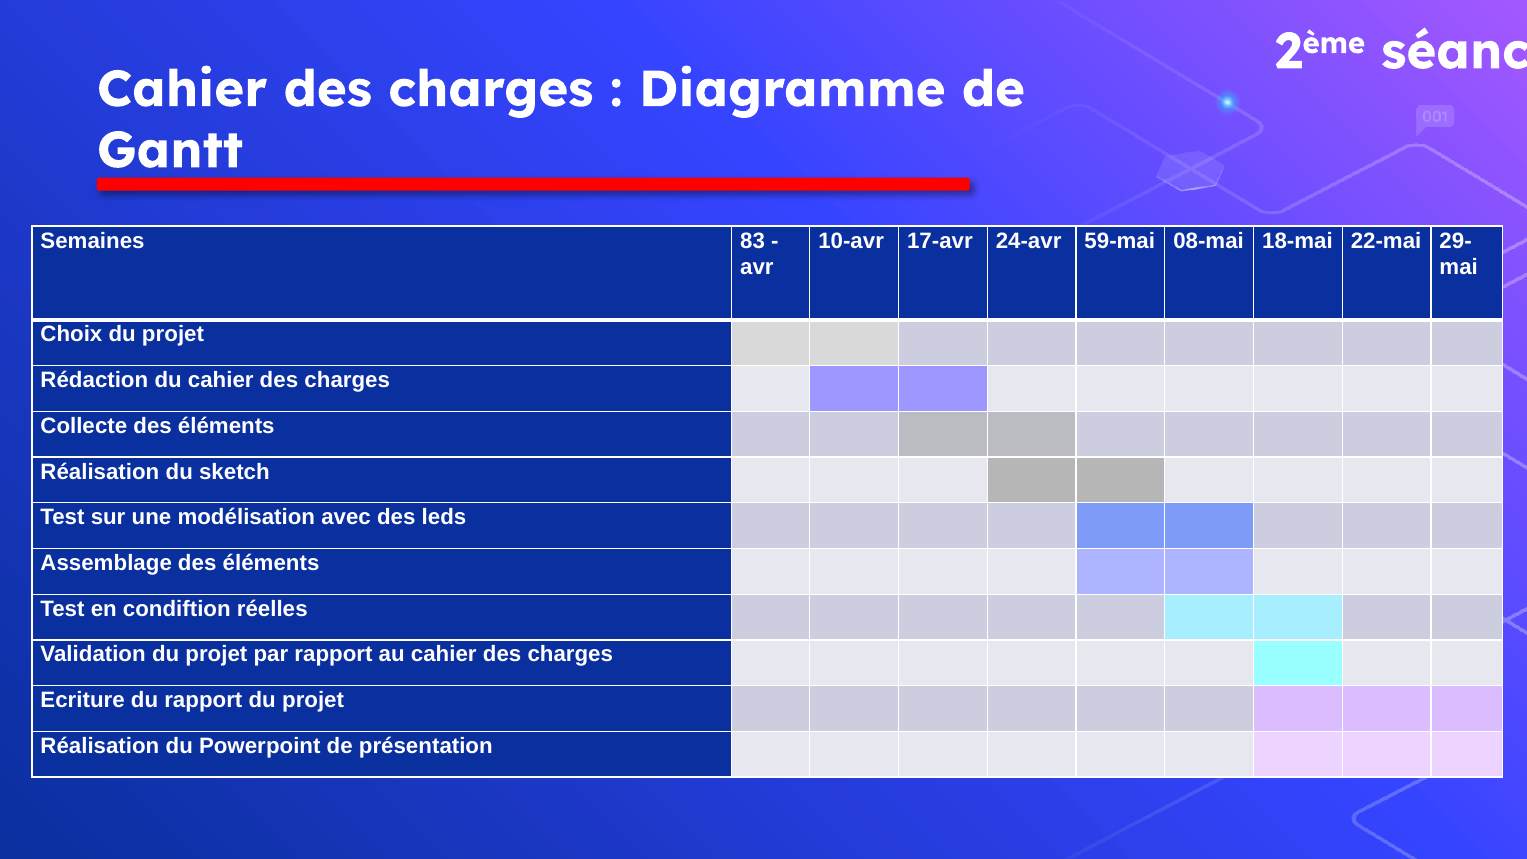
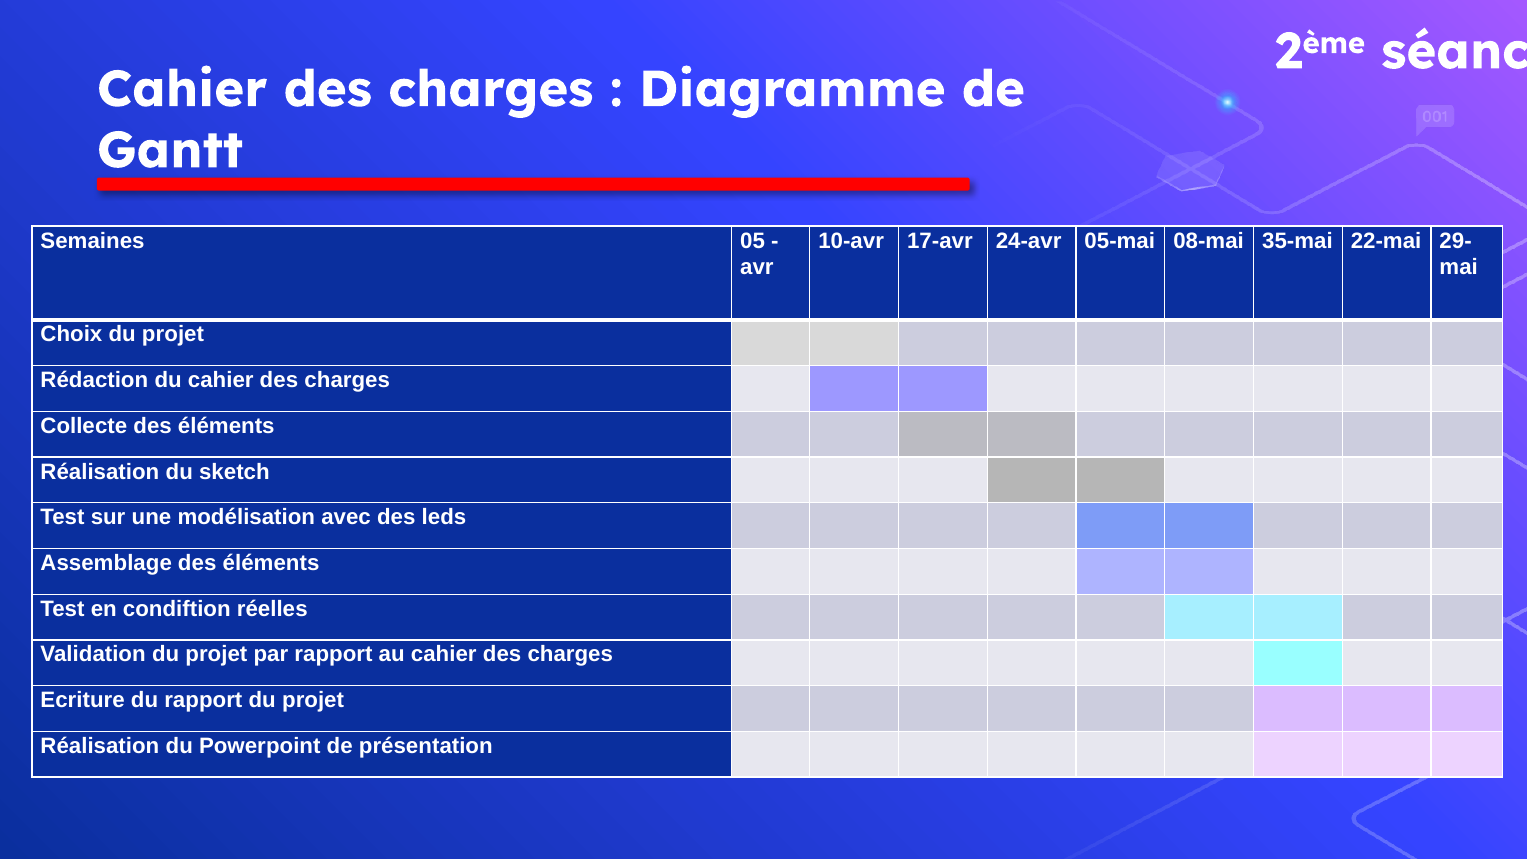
83: 83 -> 05
59-mai: 59-mai -> 05-mai
18-mai: 18-mai -> 35-mai
